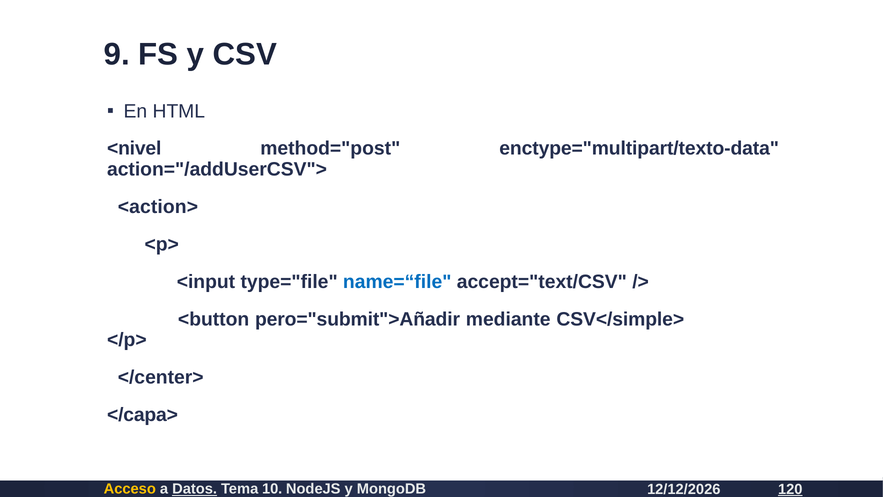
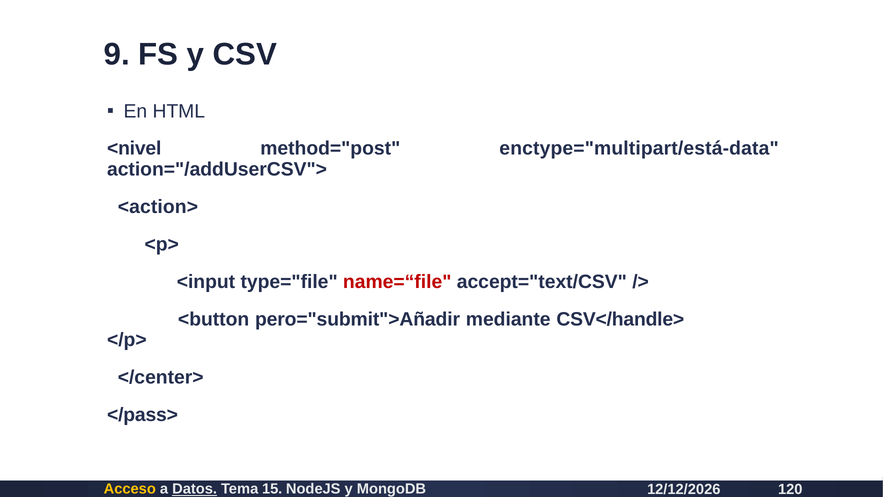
enctype="multipart/texto-data: enctype="multipart/texto-data -> enctype="multipart/está-data
name=“file colour: blue -> red
CSV</simple>: CSV</simple> -> CSV</handle>
</capa>: </capa> -> </pass>
10: 10 -> 15
120 underline: present -> none
